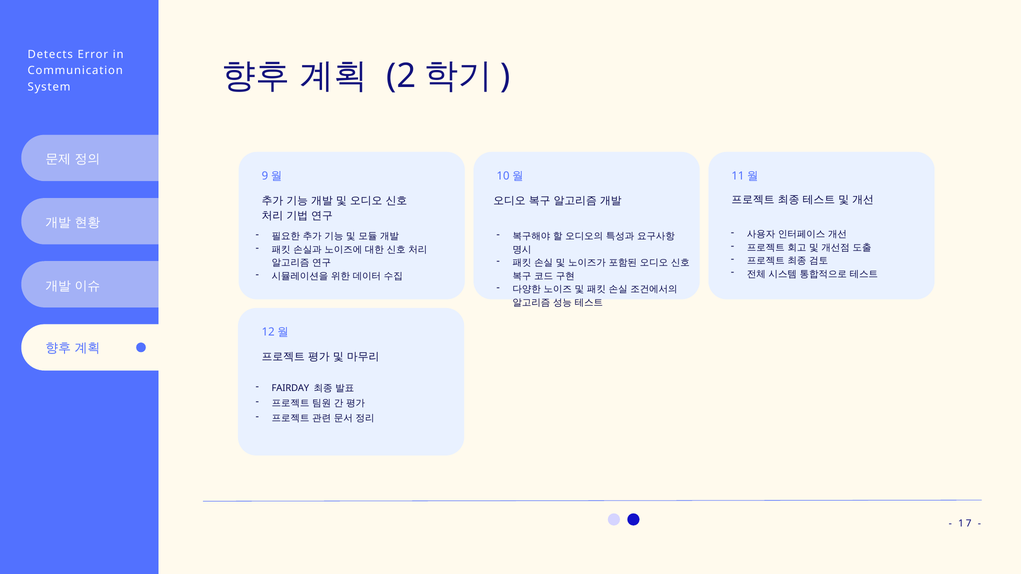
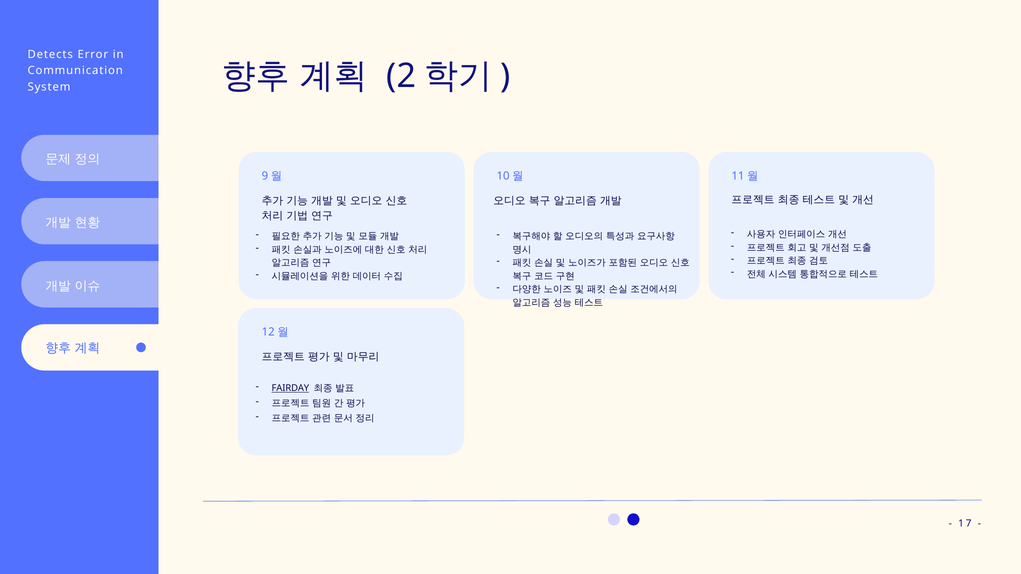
FAIRDAY underline: none -> present
